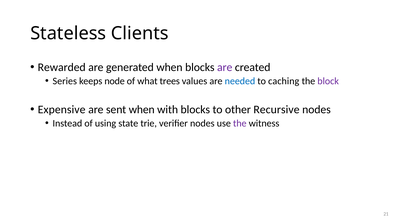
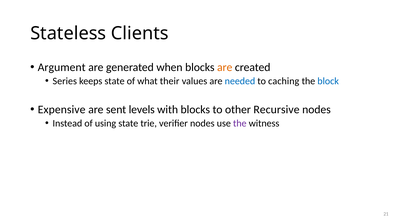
Rewarded: Rewarded -> Argument
are at (225, 67) colour: purple -> orange
keeps node: node -> state
trees: trees -> their
block colour: purple -> blue
sent when: when -> levels
